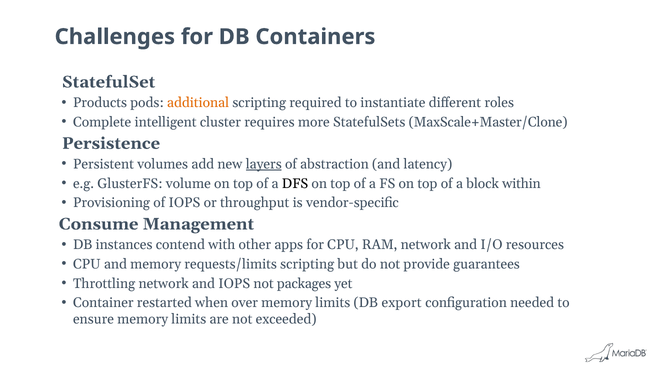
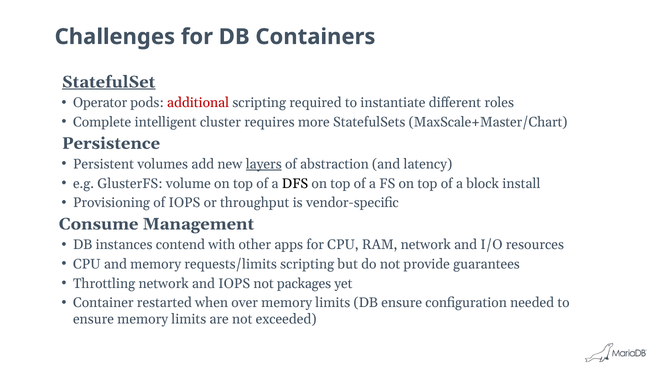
StatefulSet underline: none -> present
Products: Products -> Operator
additional colour: orange -> red
MaxScale+Master/Clone: MaxScale+Master/Clone -> MaxScale+Master/Chart
within: within -> install
DB export: export -> ensure
